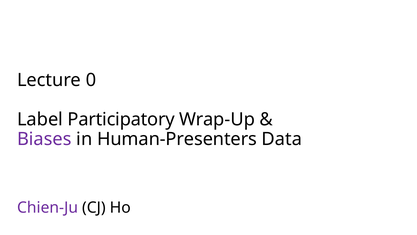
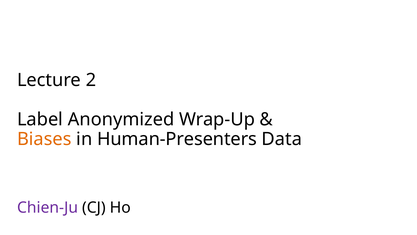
0: 0 -> 2
Participatory: Participatory -> Anonymized
Biases colour: purple -> orange
